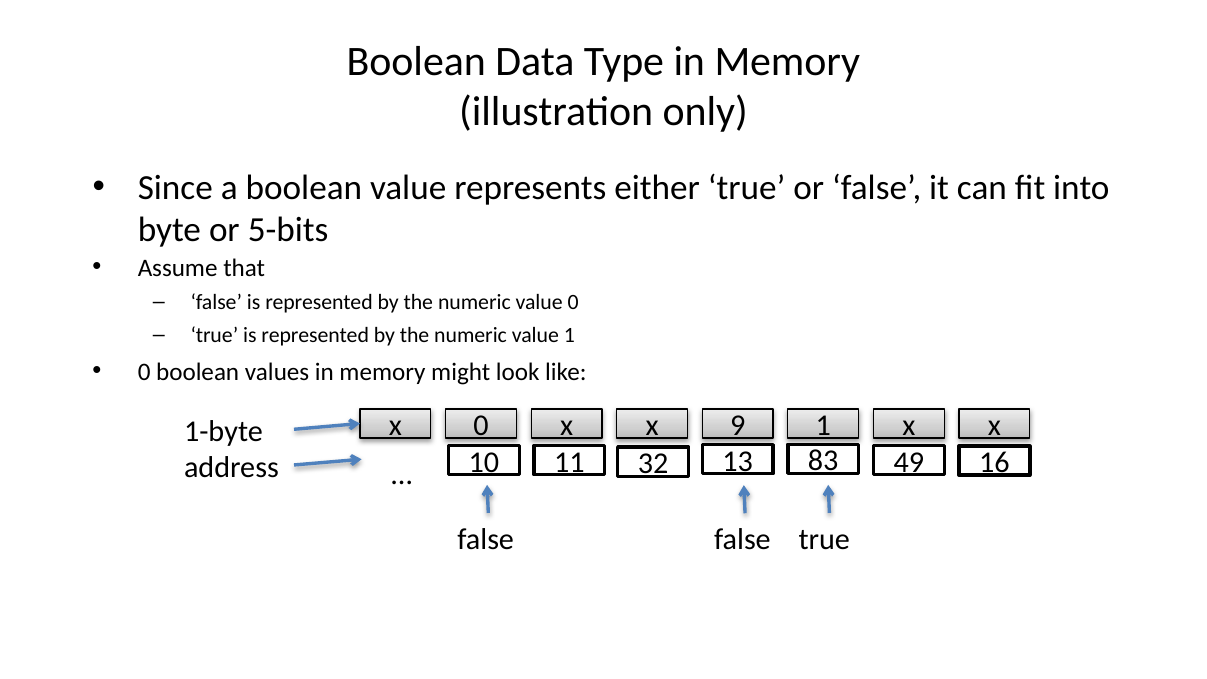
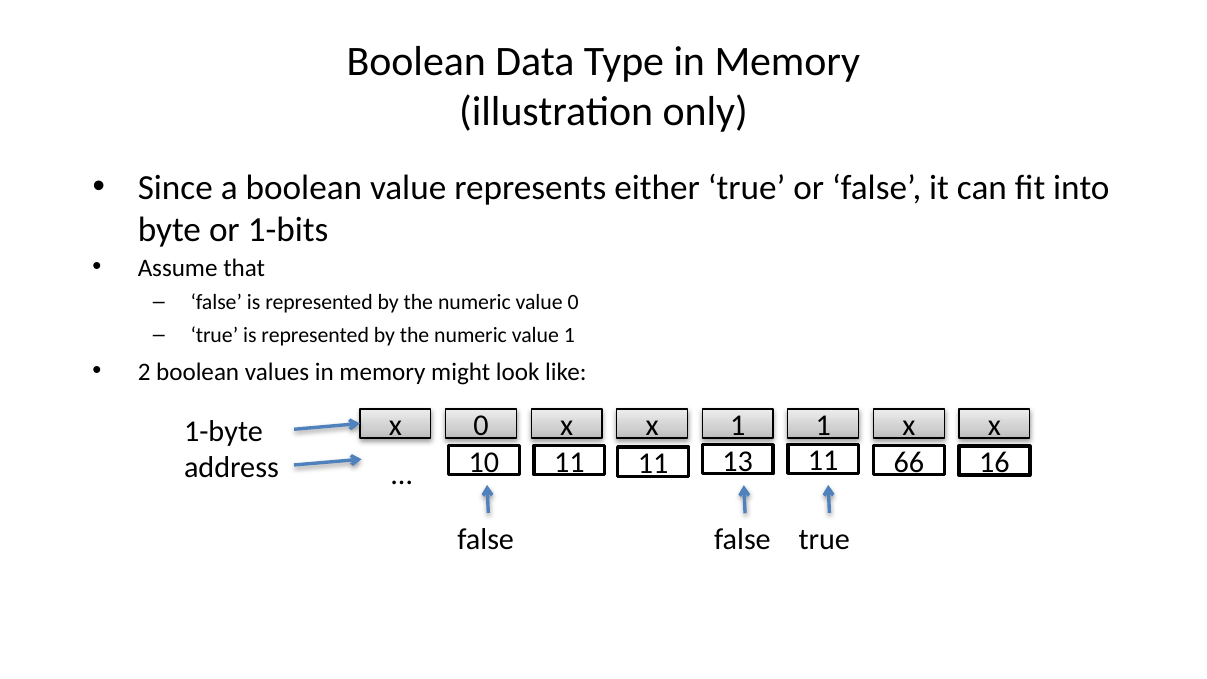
5-bits: 5-bits -> 1-bits
0 at (144, 372): 0 -> 2
x 9: 9 -> 1
11 32: 32 -> 11
13 83: 83 -> 11
49: 49 -> 66
